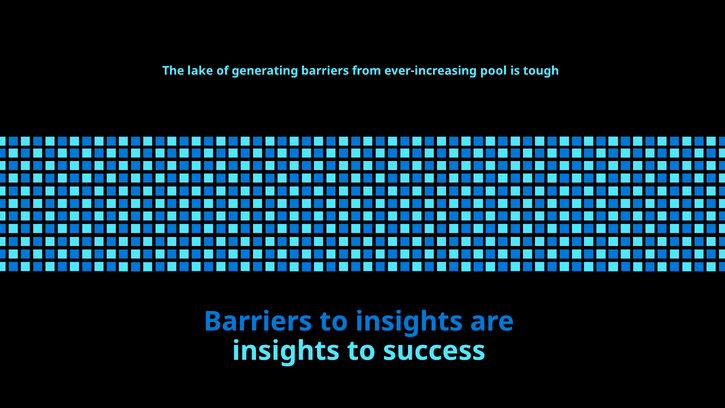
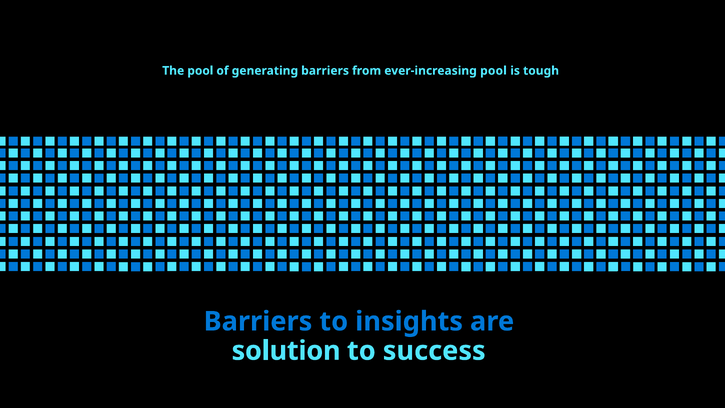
The lake: lake -> pool
insights at (286, 351): insights -> solution
